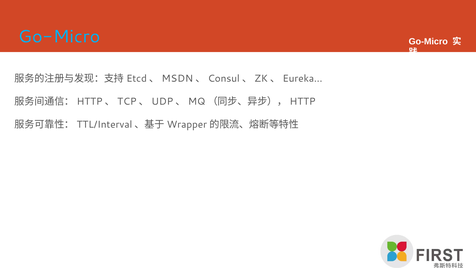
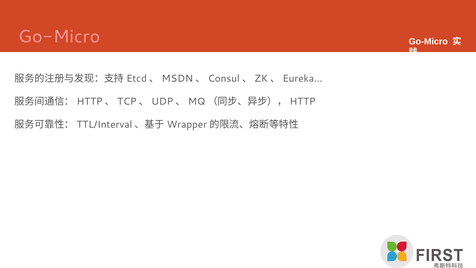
Go-Micro at (59, 37) colour: light blue -> pink
